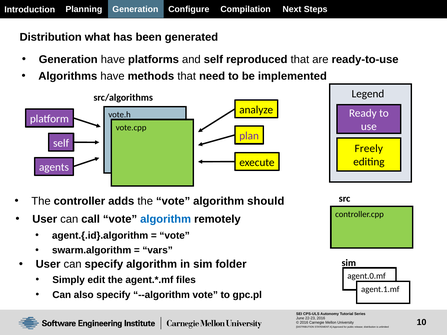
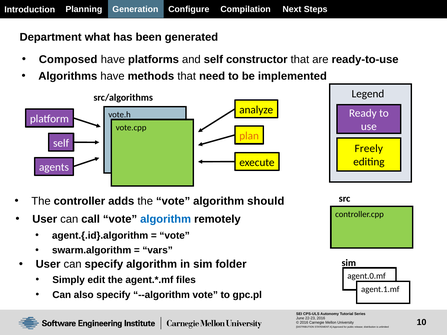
Distribution at (51, 37): Distribution -> Department
Generation at (68, 60): Generation -> Composed
reproduced: reproduced -> constructor
plan colour: purple -> orange
